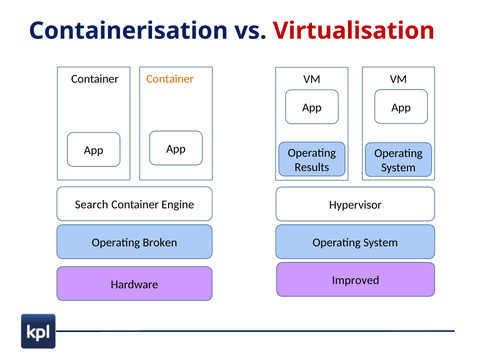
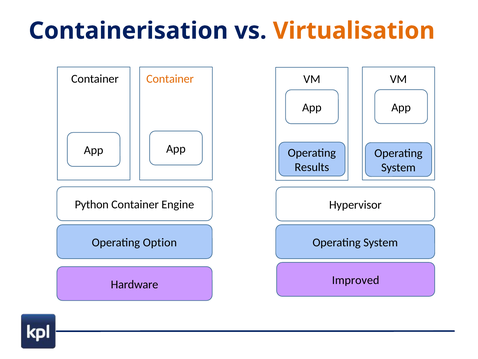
Virtualisation colour: red -> orange
Search: Search -> Python
Broken: Broken -> Option
